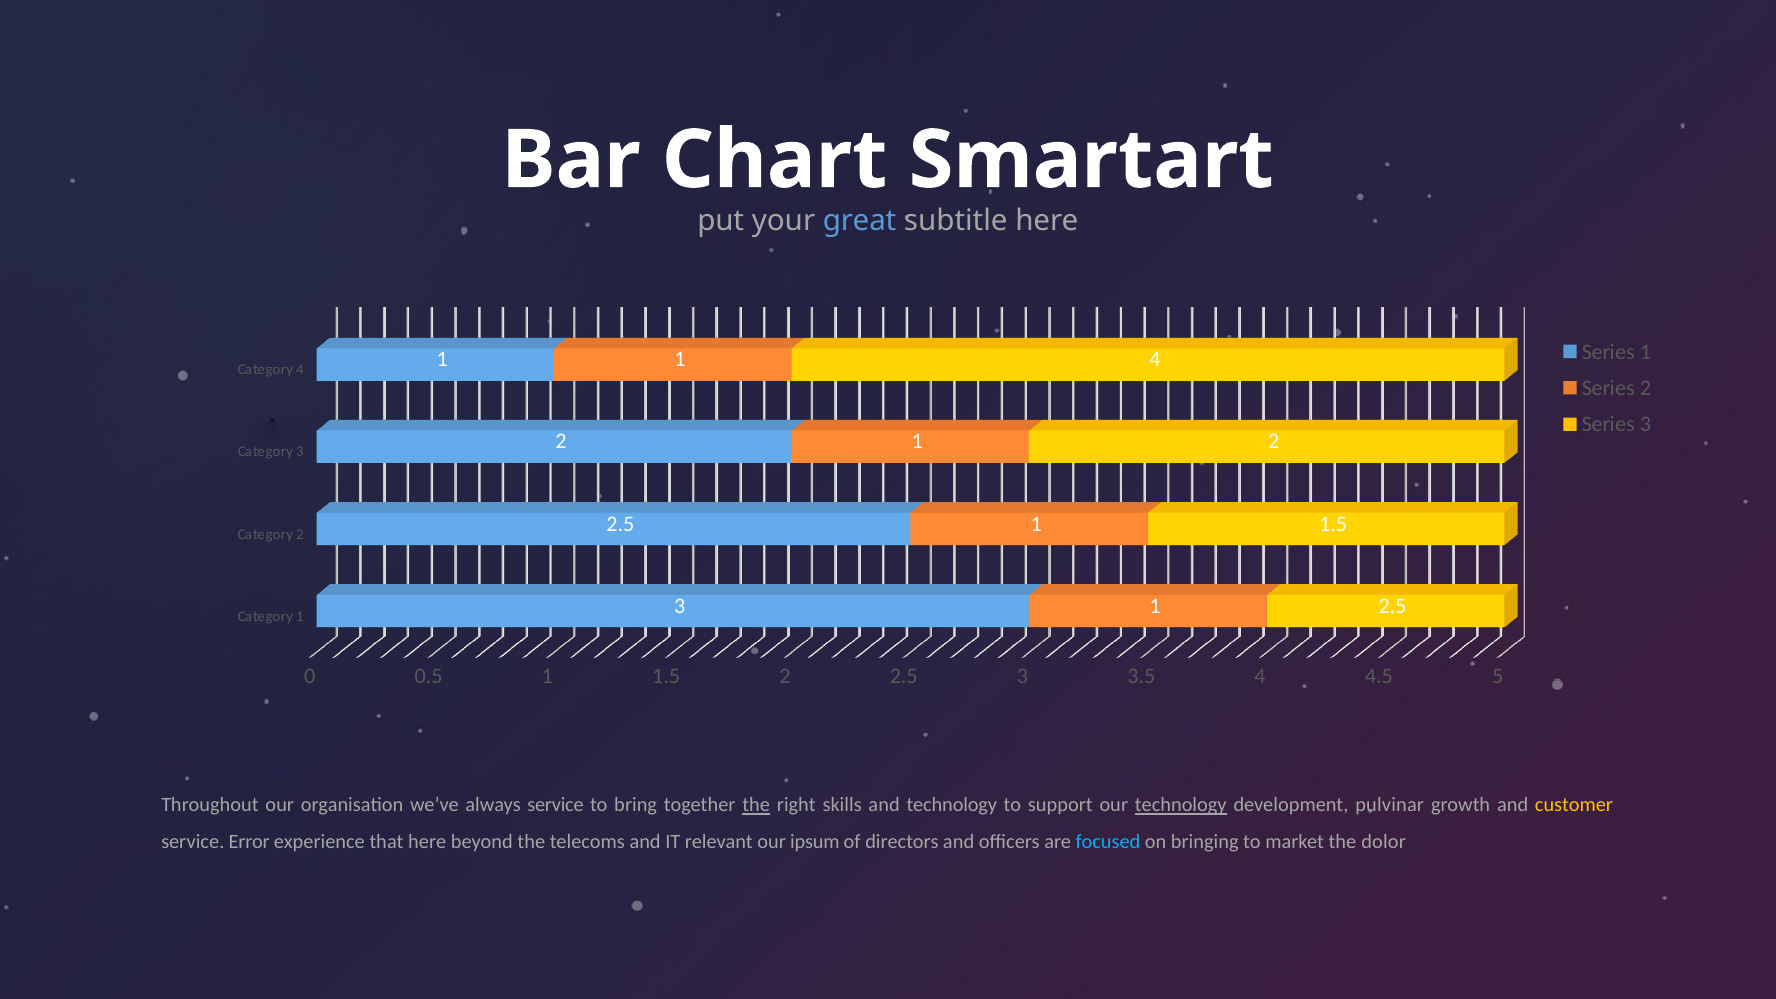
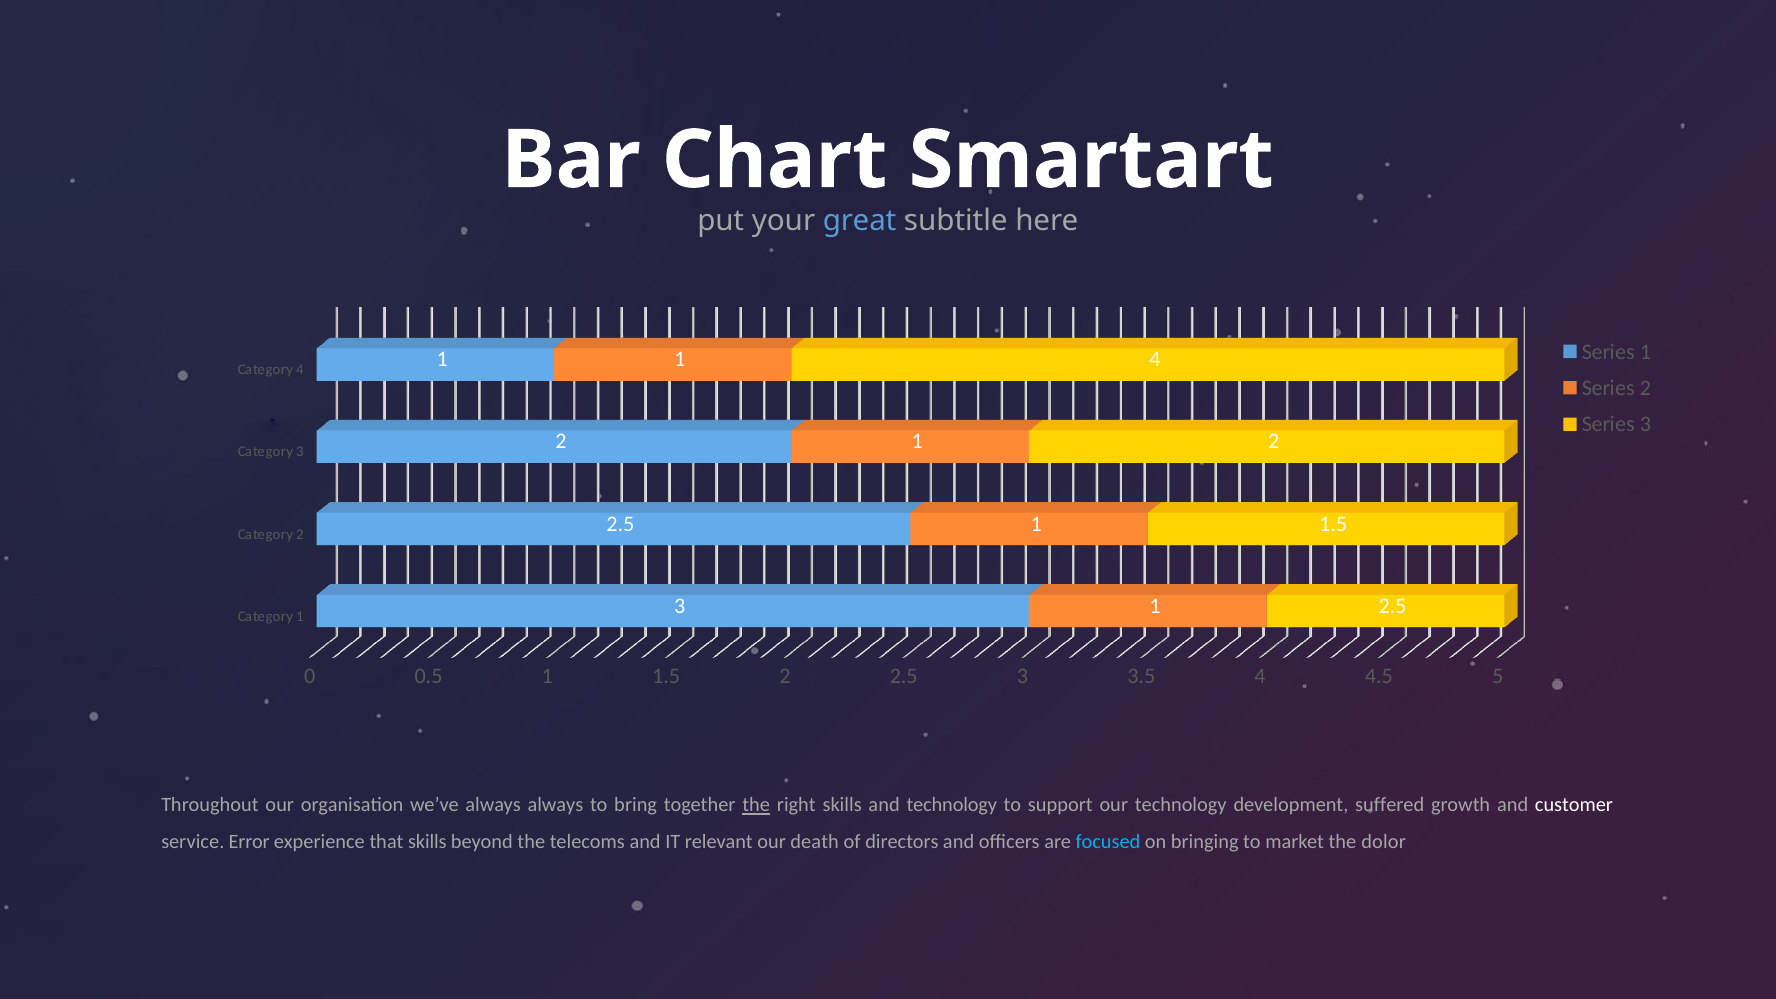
always service: service -> always
technology at (1181, 805) underline: present -> none
pulvinar: pulvinar -> suffered
customer colour: yellow -> white
that here: here -> skills
ipsum: ipsum -> death
